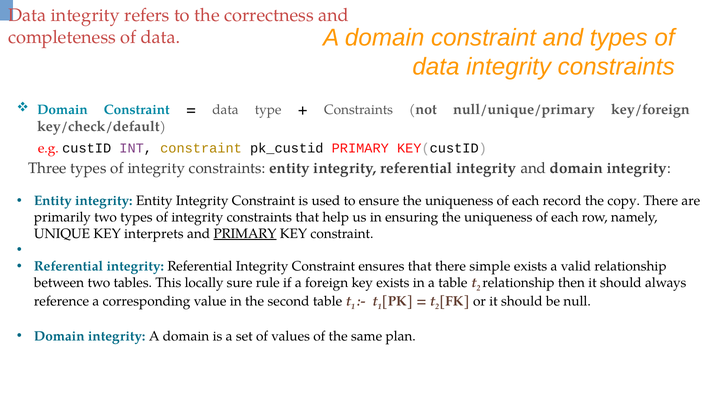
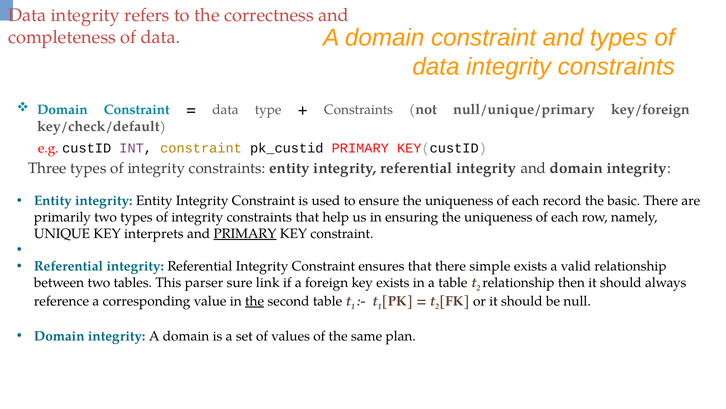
copy: copy -> basic
locally: locally -> parser
rule: rule -> link
the at (255, 301) underline: none -> present
